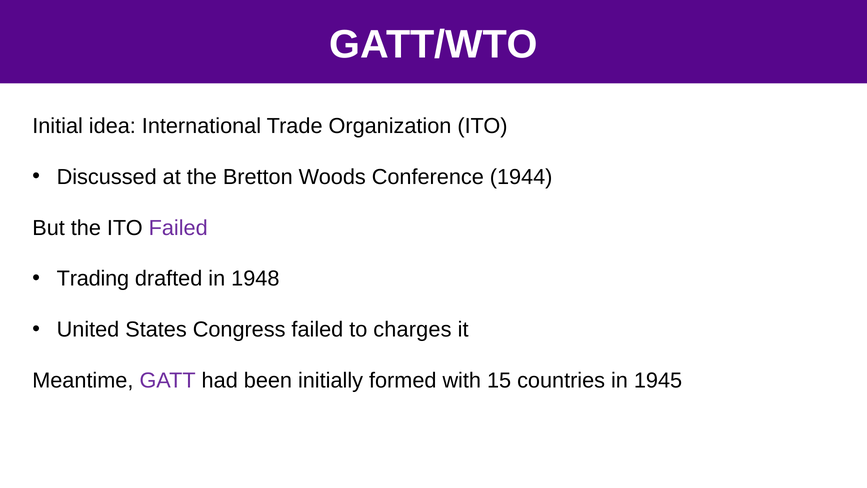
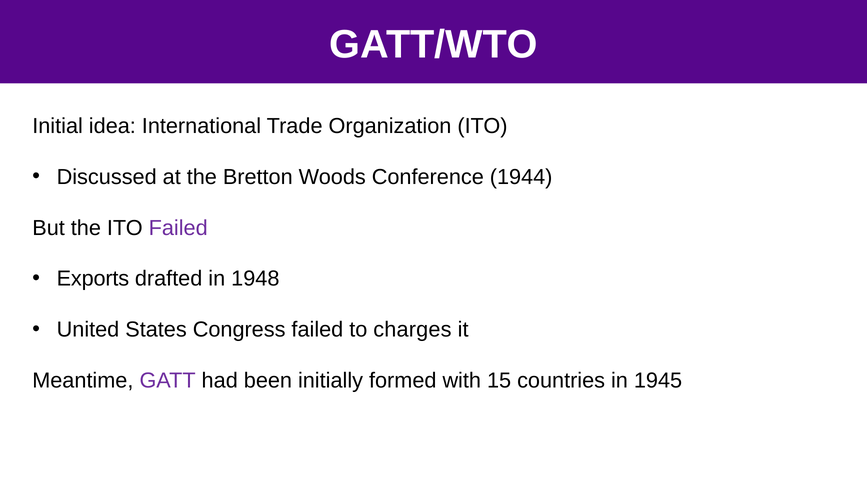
Trading: Trading -> Exports
